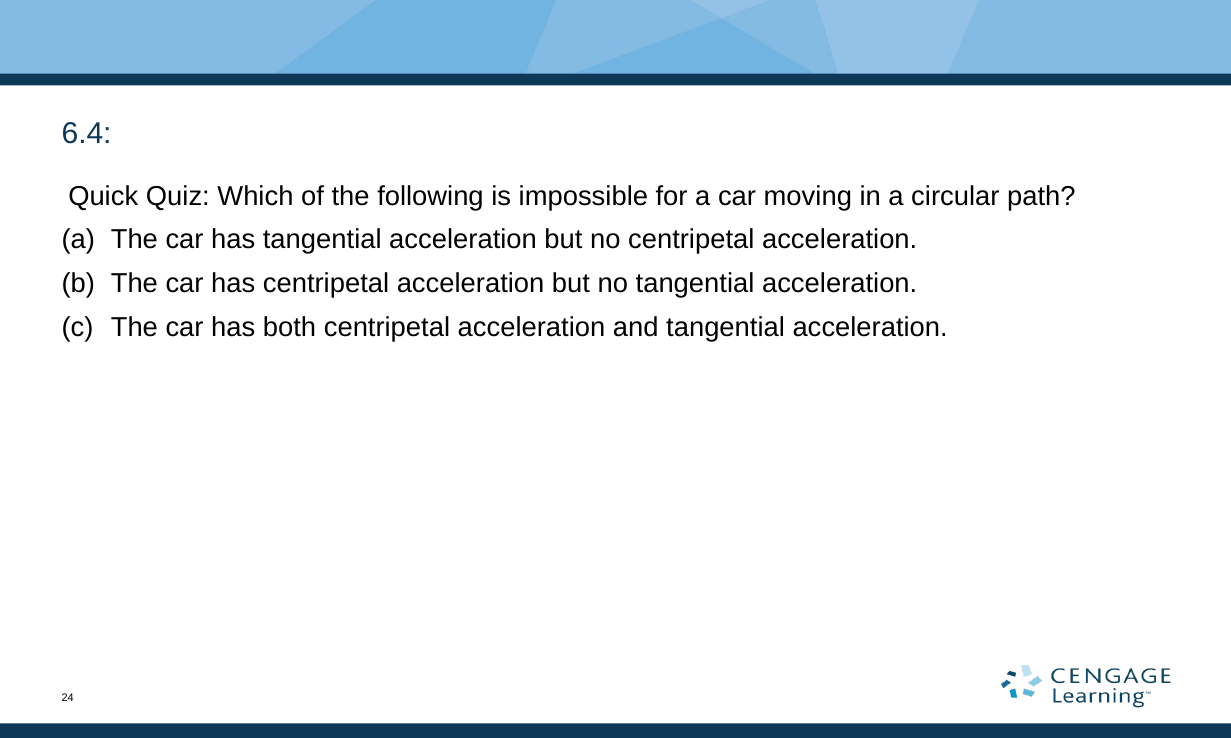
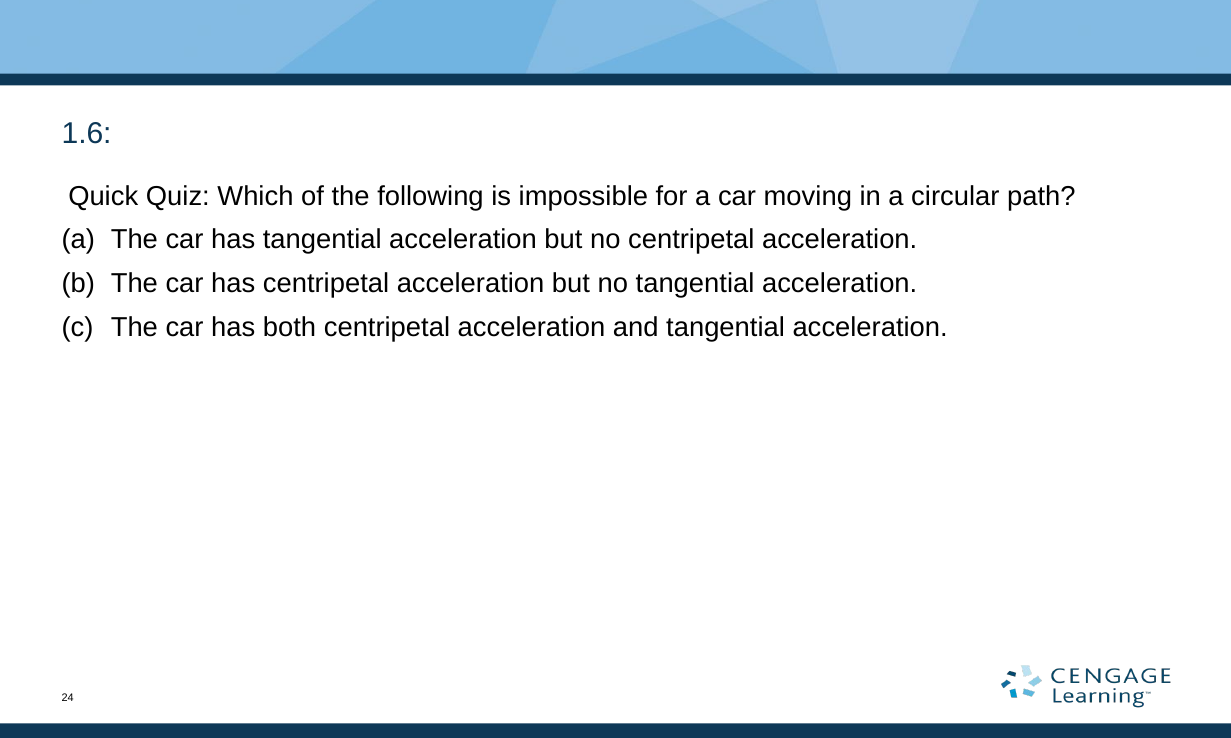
6.4: 6.4 -> 1.6
